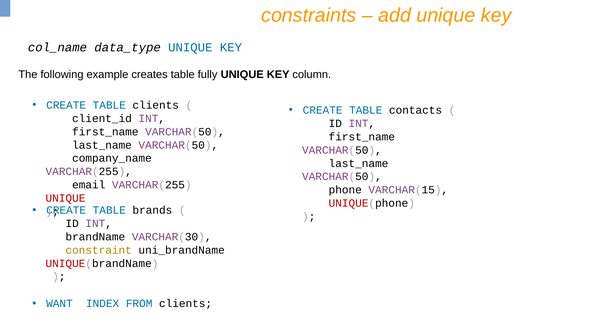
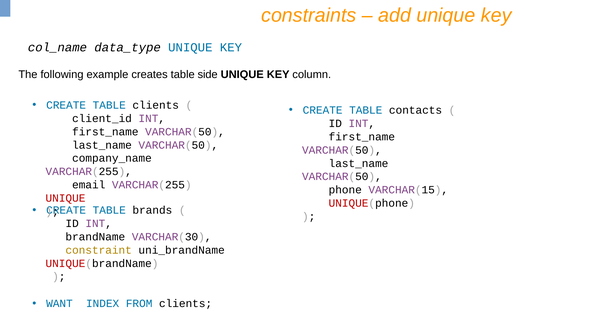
fully: fully -> side
